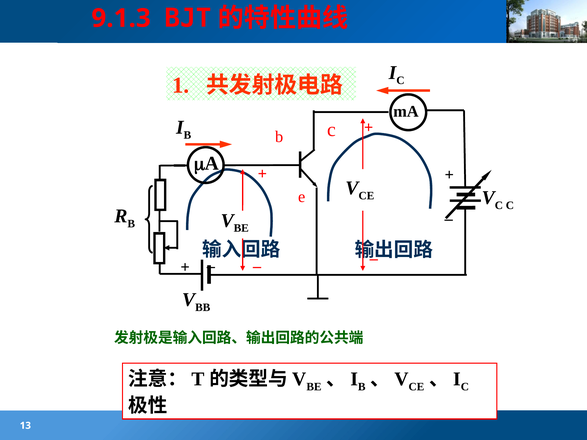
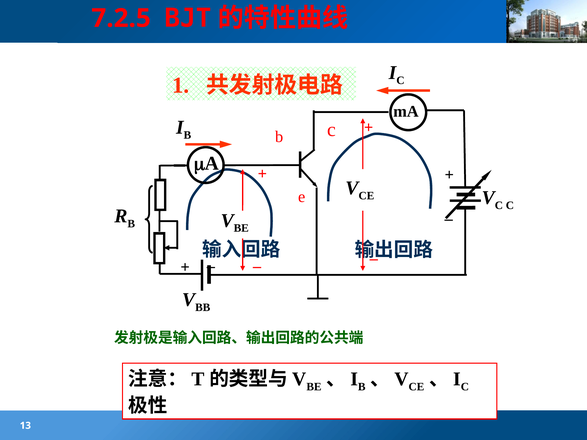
9.1.3: 9.1.3 -> 7.2.5
